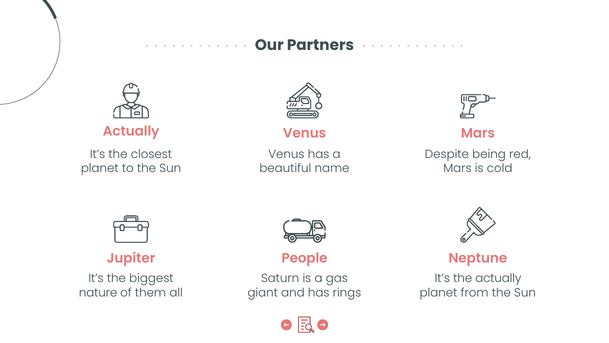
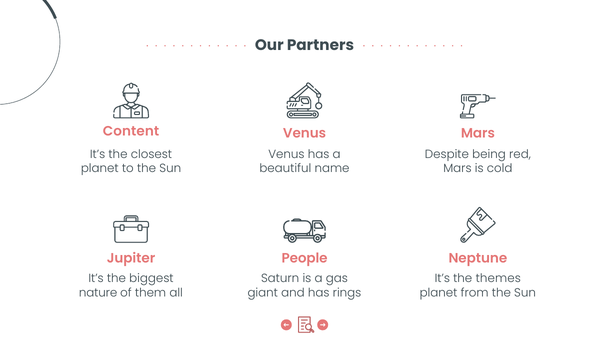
Actually at (131, 131): Actually -> Content
the actually: actually -> themes
